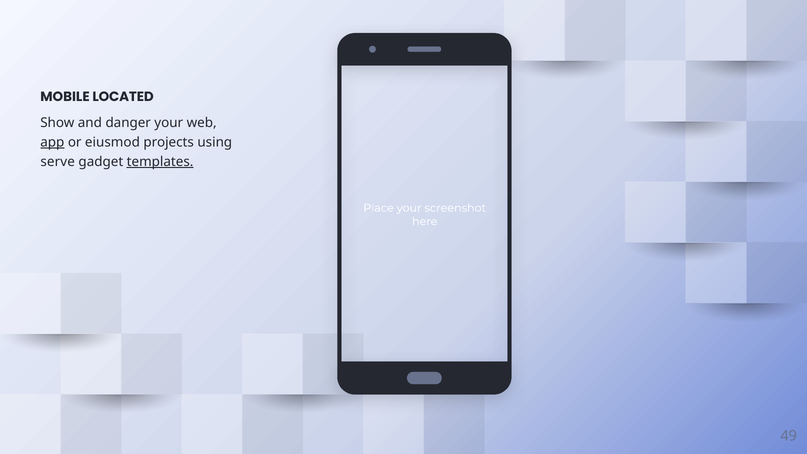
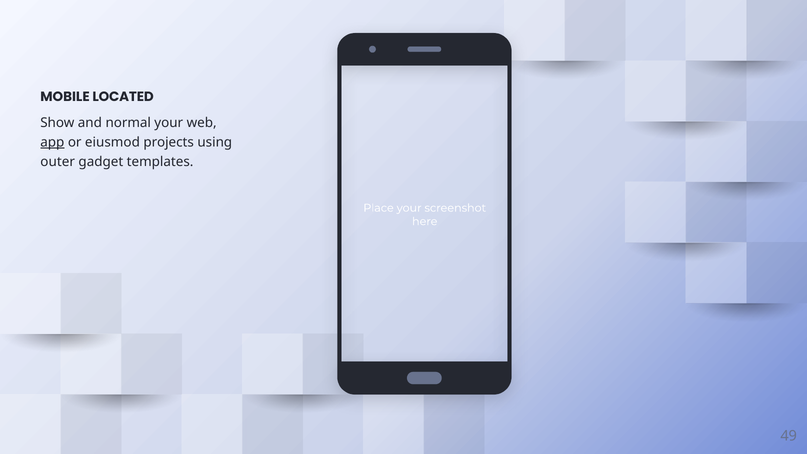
danger: danger -> normal
serve: serve -> outer
templates underline: present -> none
